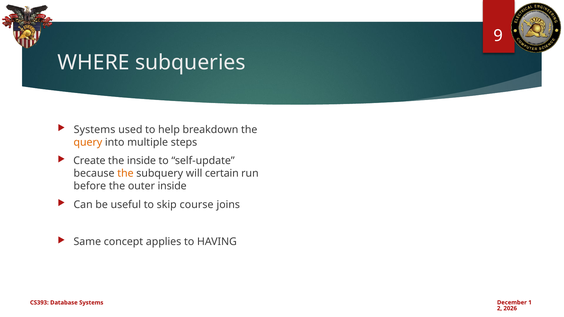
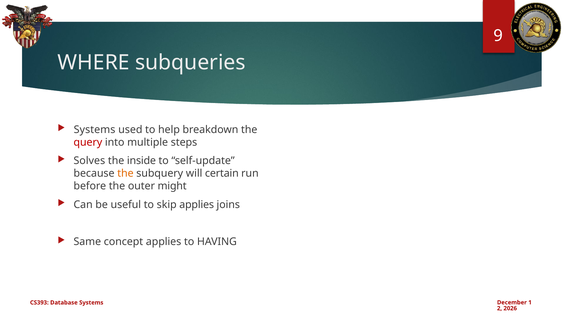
query colour: orange -> red
Create: Create -> Solves
outer inside: inside -> might
skip course: course -> applies
